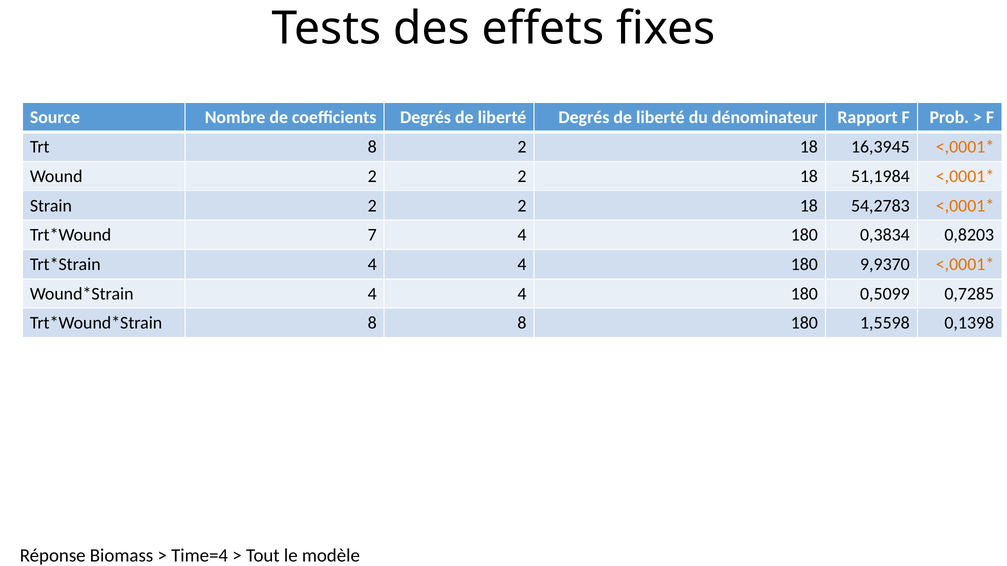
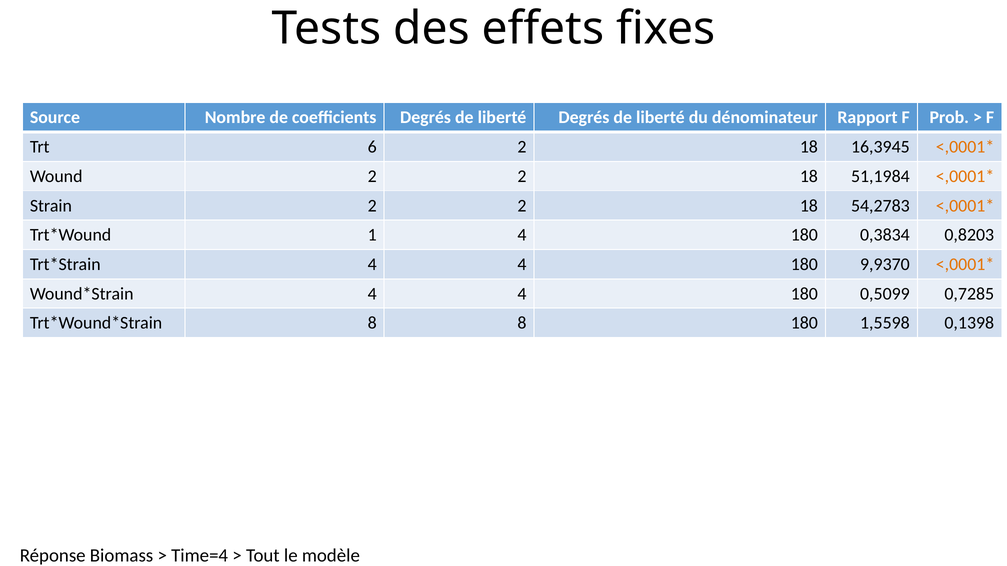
Trt 8: 8 -> 6
7: 7 -> 1
